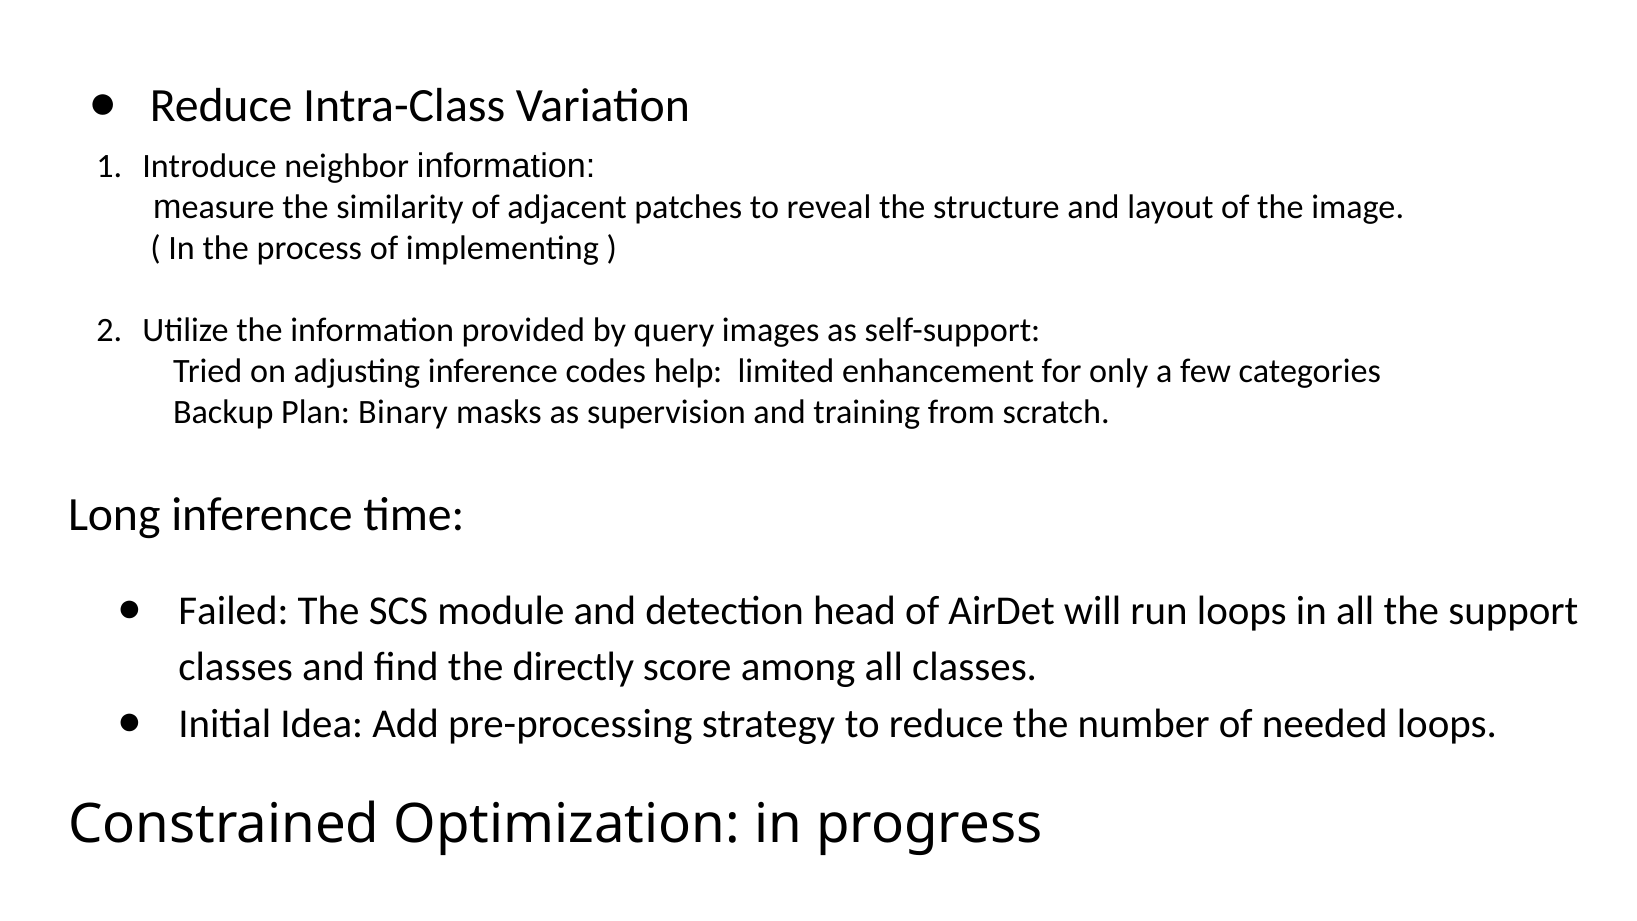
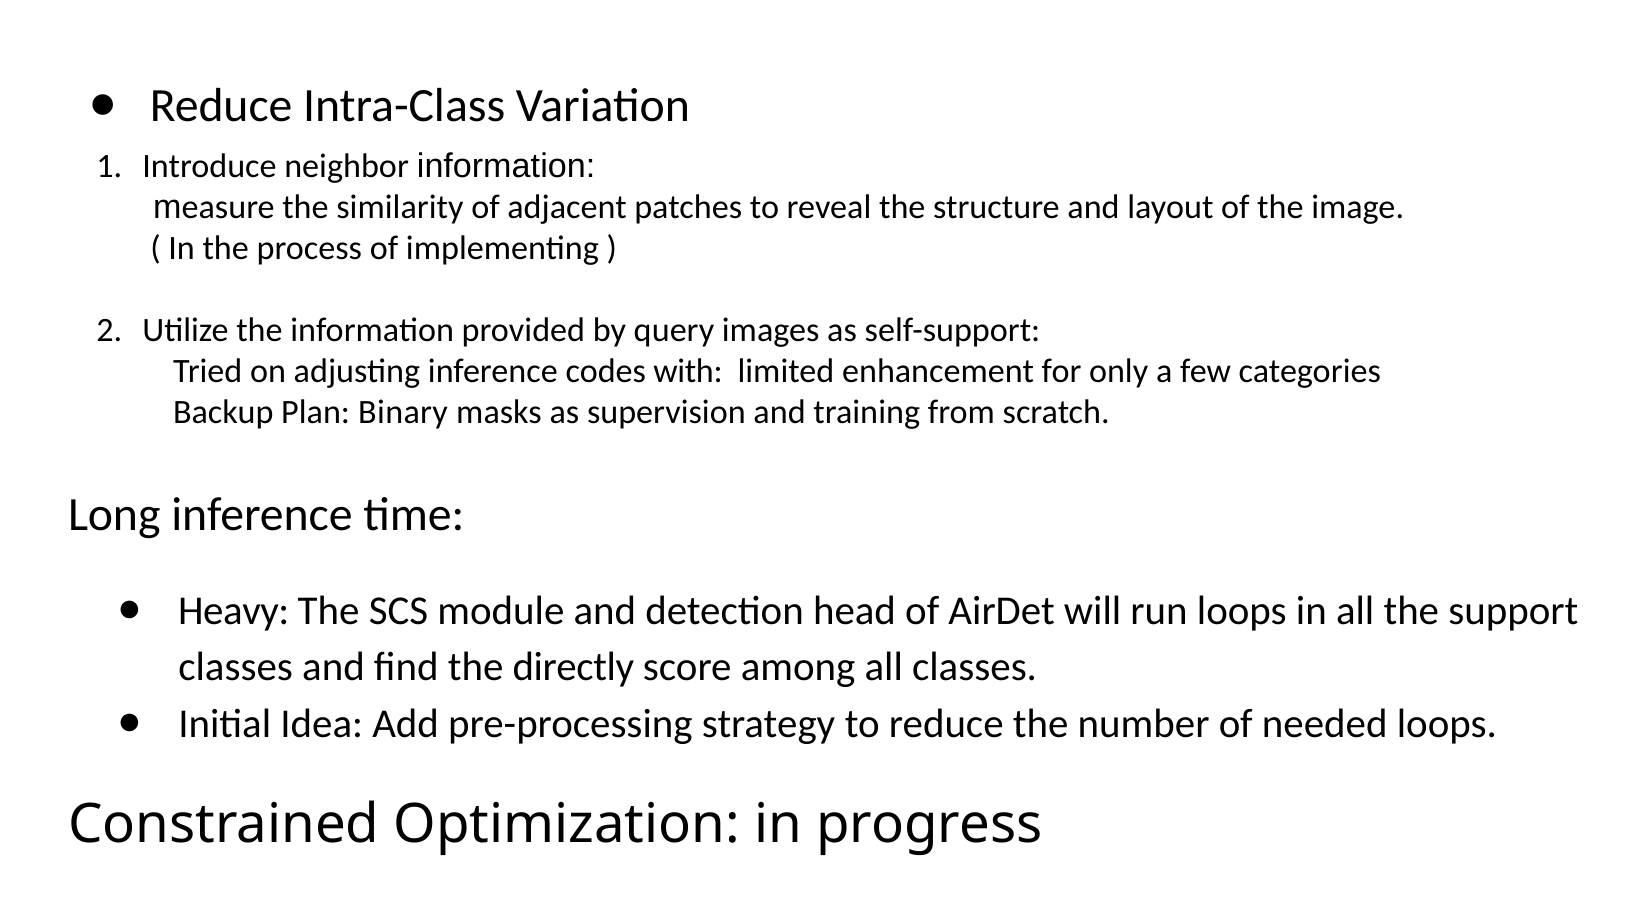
help: help -> with
Failed: Failed -> Heavy
